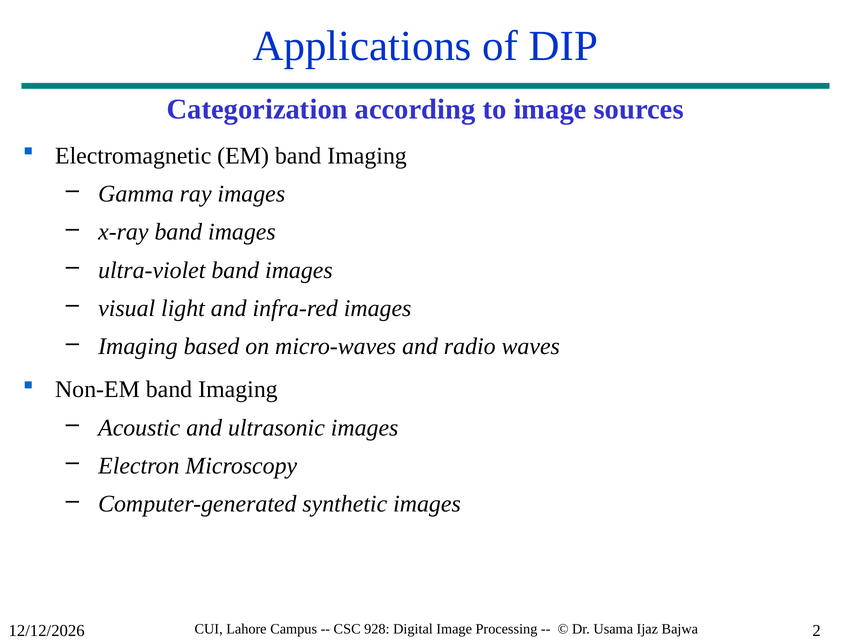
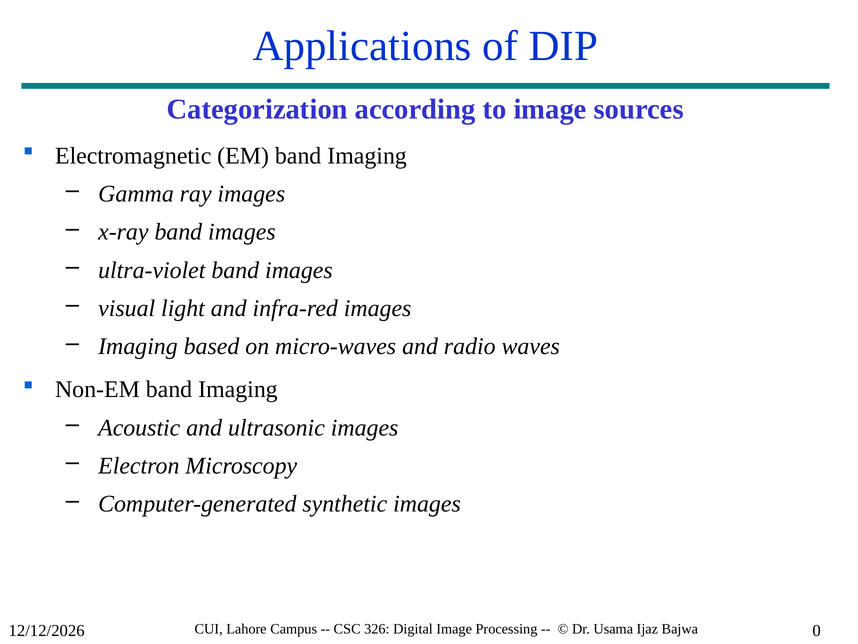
928: 928 -> 326
2: 2 -> 0
